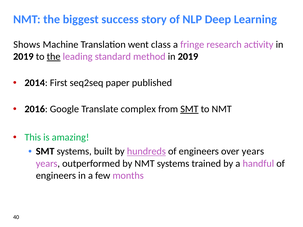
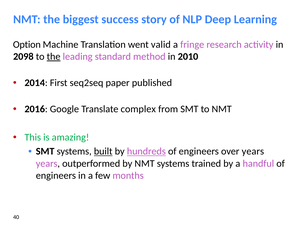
Shows: Shows -> Option
class: class -> valid
2019 at (23, 57): 2019 -> 2098
method in 2019: 2019 -> 2010
SMT at (189, 109) underline: present -> none
built underline: none -> present
